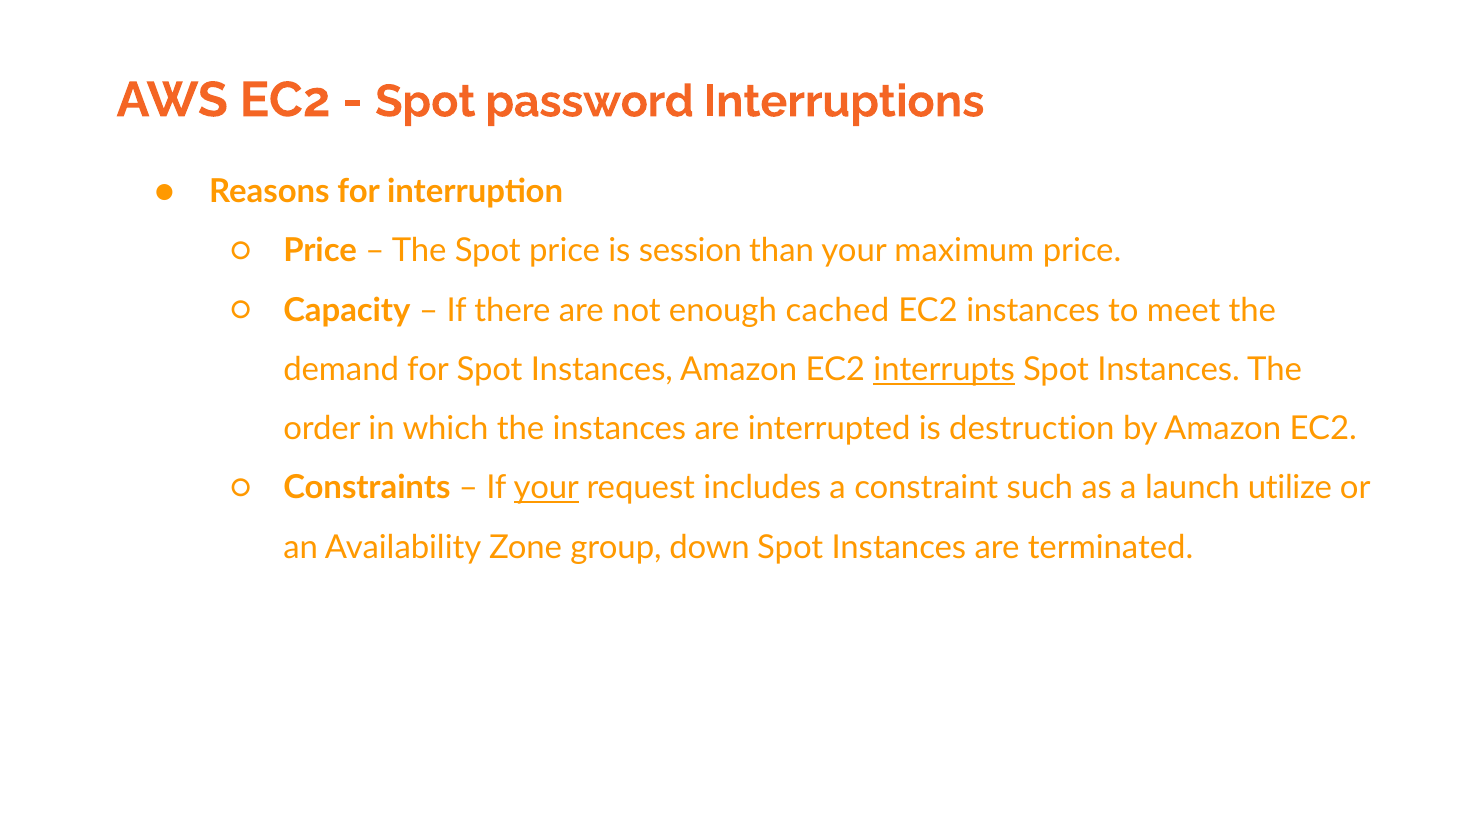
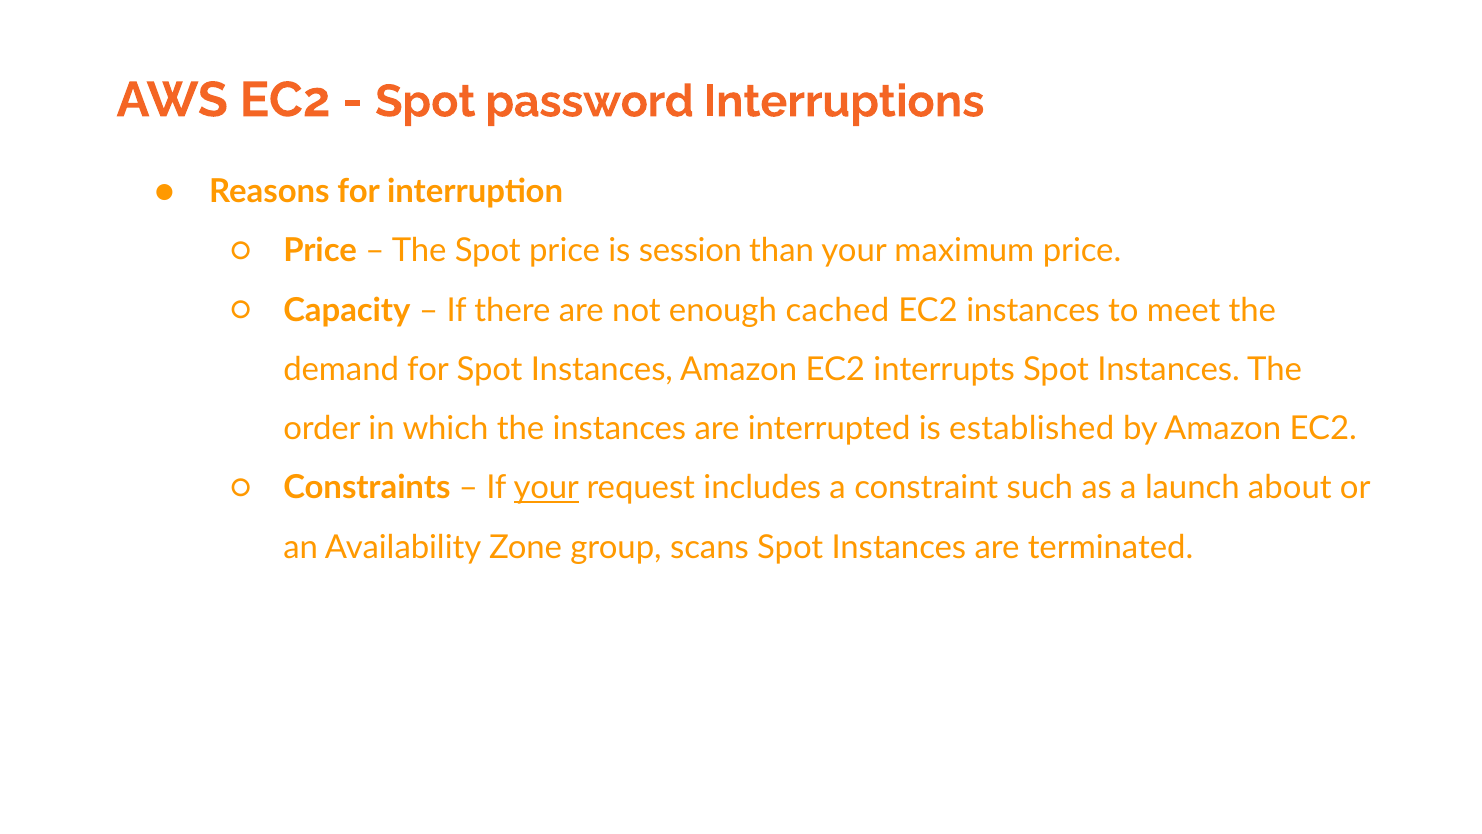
interrupts underline: present -> none
destruction: destruction -> established
utilize: utilize -> about
down: down -> scans
